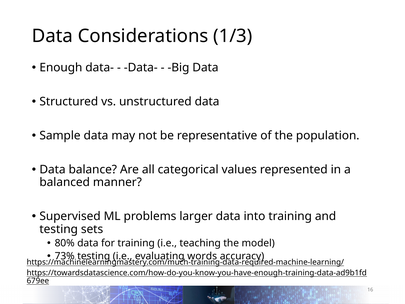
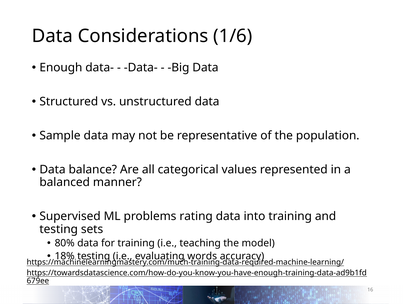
1/3: 1/3 -> 1/6
larger: larger -> rating
73%: 73% -> 18%
